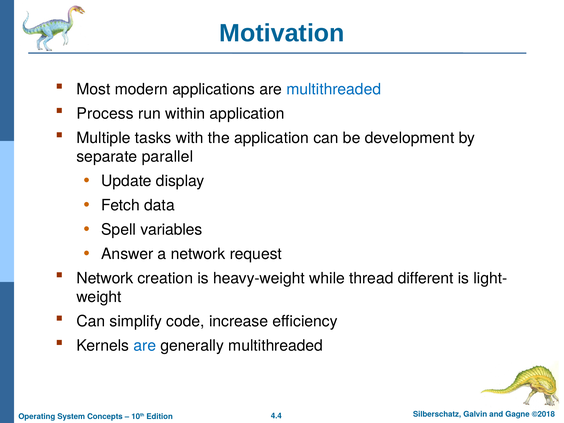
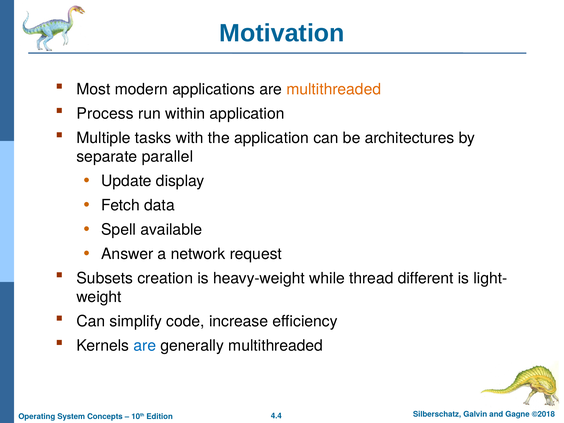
multithreaded at (334, 89) colour: blue -> orange
development: development -> architectures
variables: variables -> available
Network at (105, 278): Network -> Subsets
